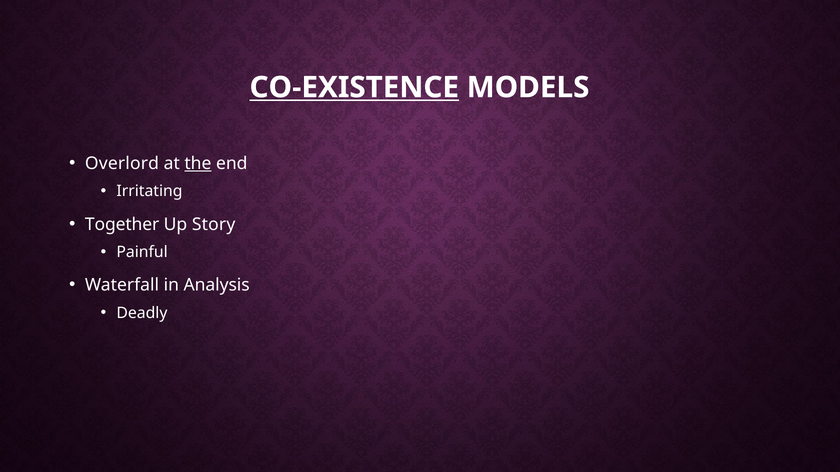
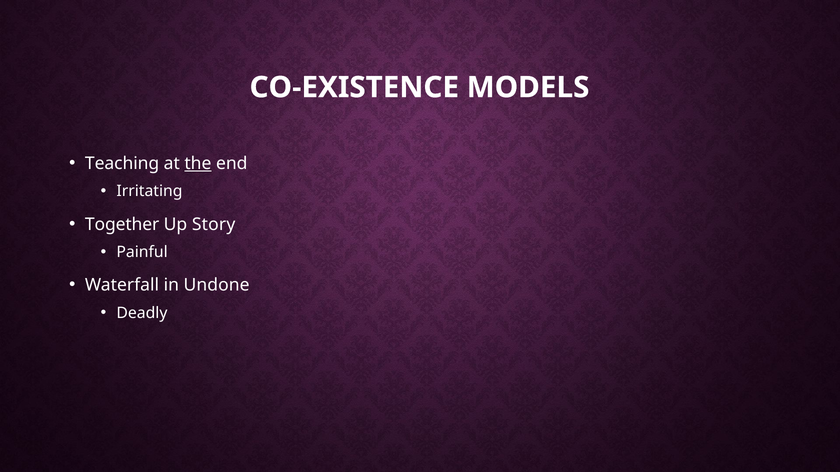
CO-EXISTENCE underline: present -> none
Overlord: Overlord -> Teaching
Analysis: Analysis -> Undone
